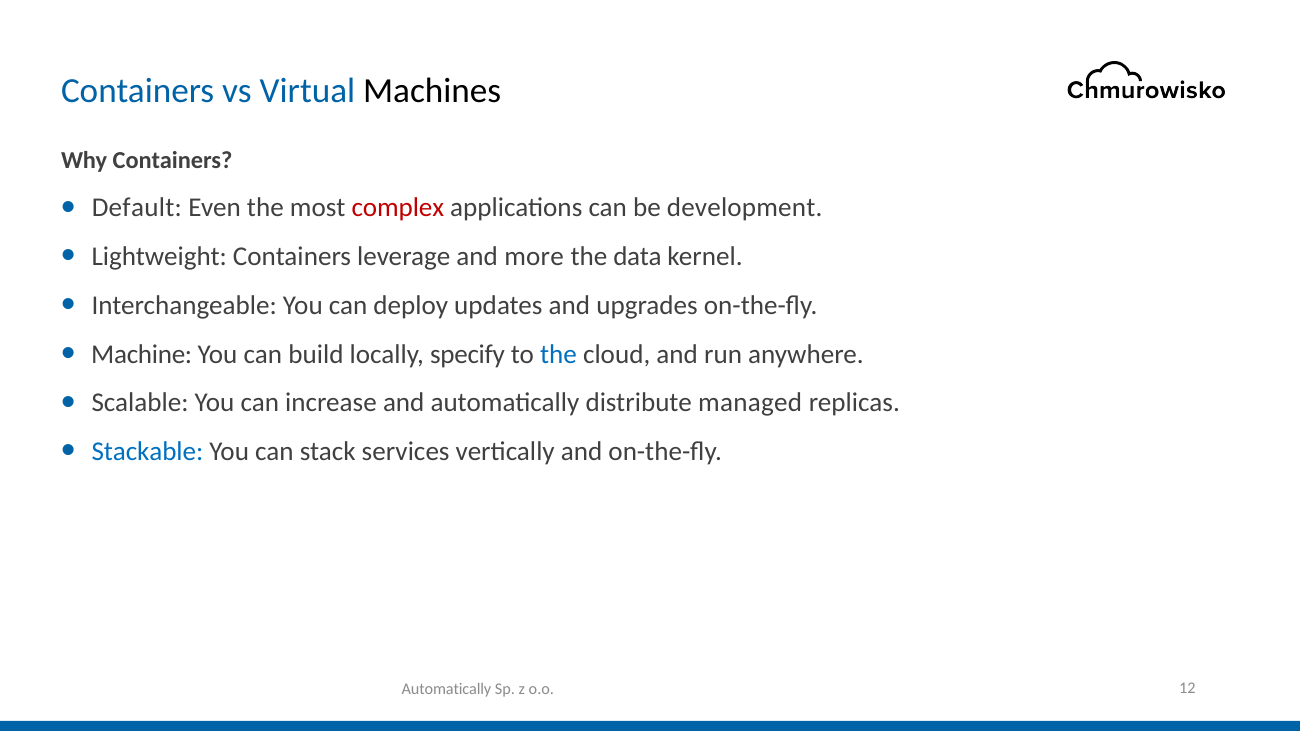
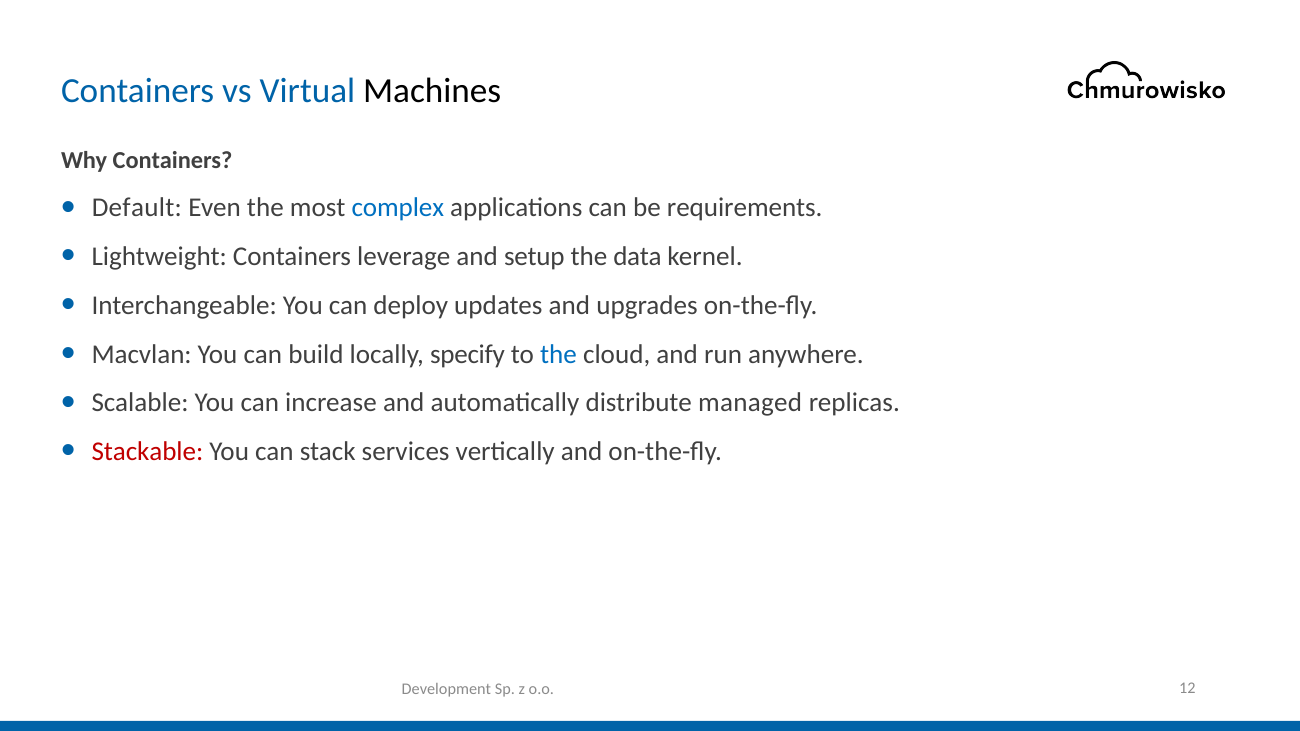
complex colour: red -> blue
development: development -> requirements
more: more -> setup
Machine: Machine -> Macvlan
Stackable colour: blue -> red
Automatically at (447, 689): Automatically -> Development
